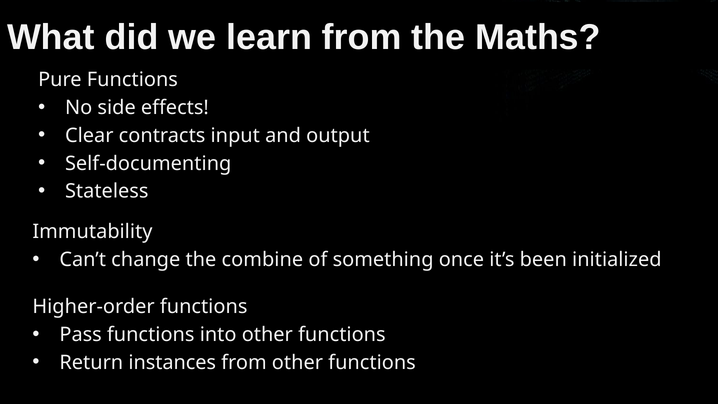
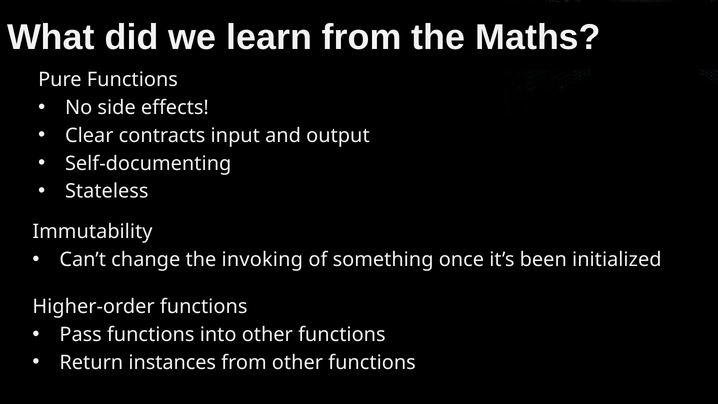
combine: combine -> invoking
